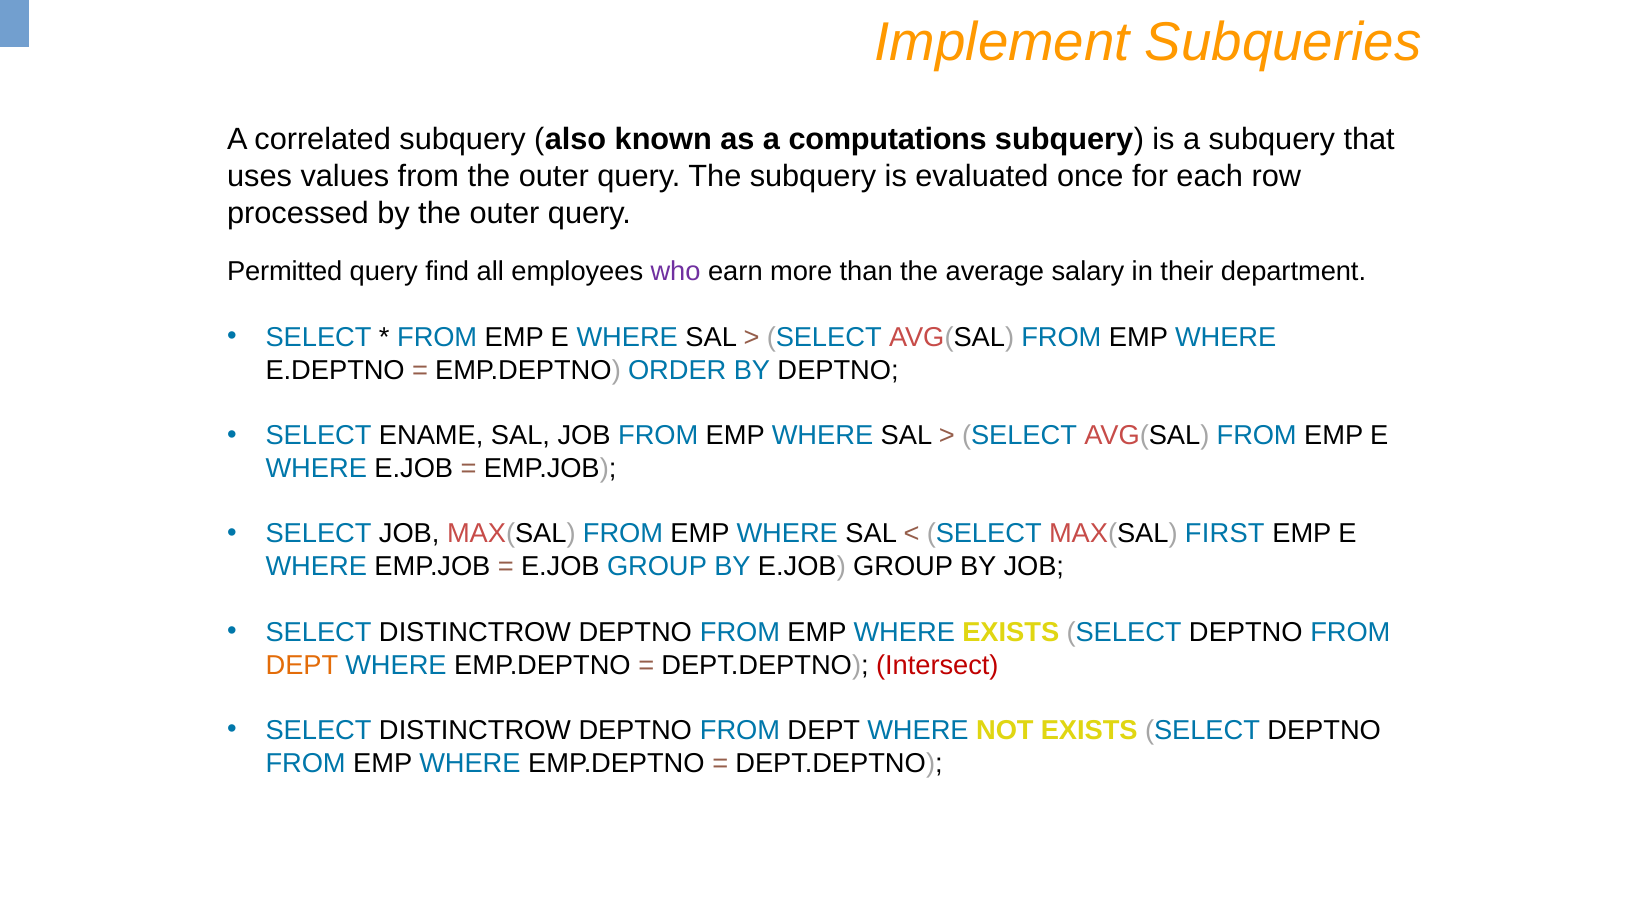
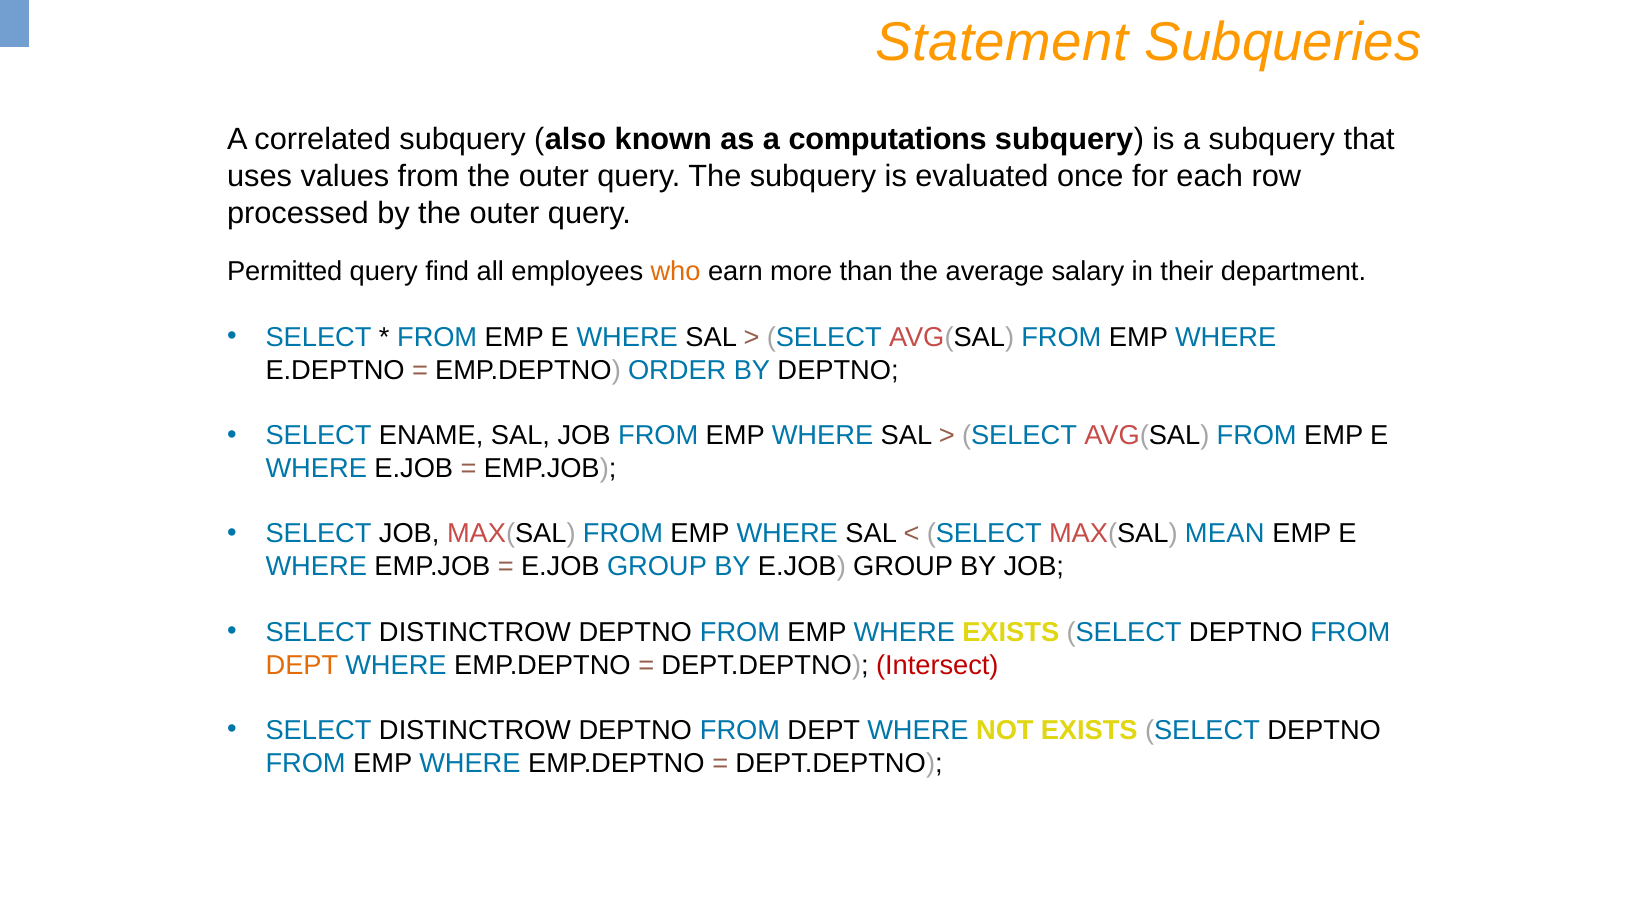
Implement: Implement -> Statement
who colour: purple -> orange
FIRST: FIRST -> MEAN
